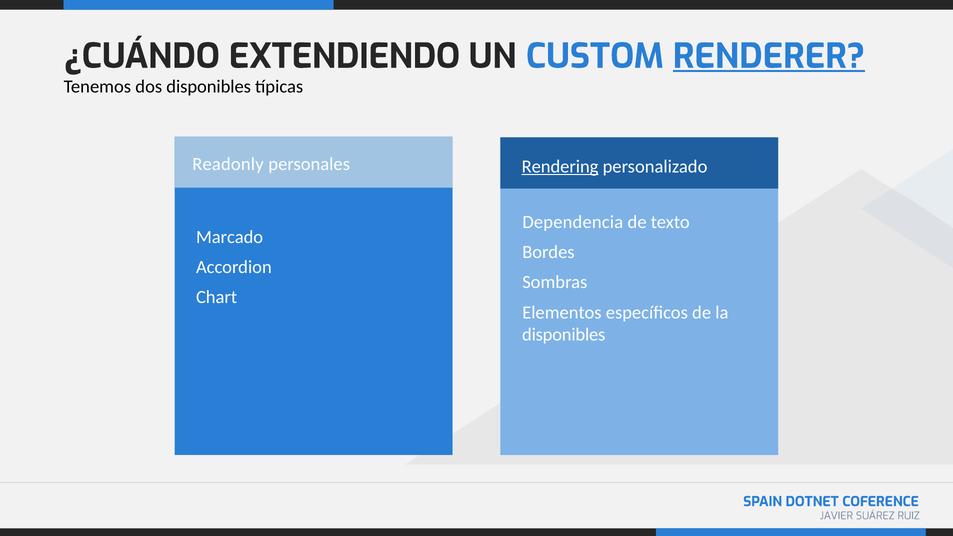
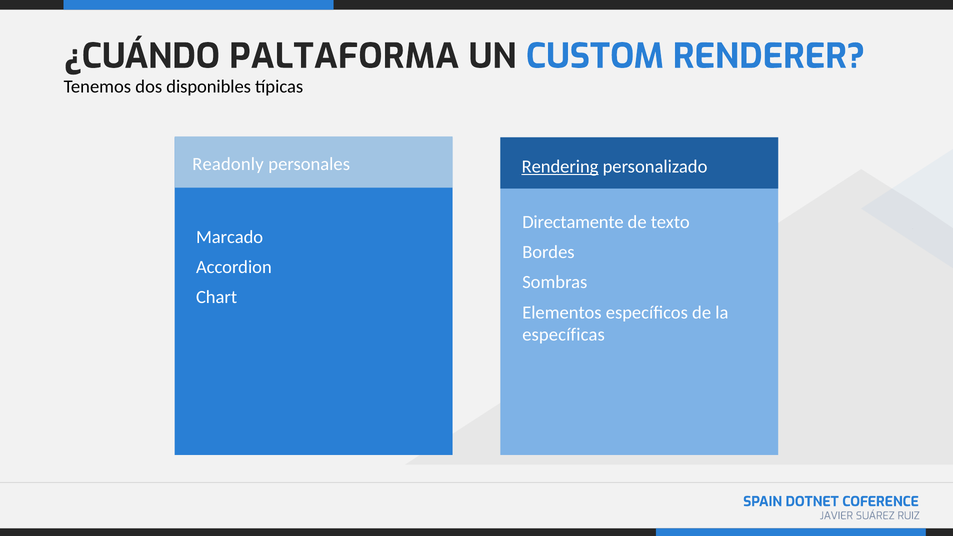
EXTENDIENDO: EXTENDIENDO -> PALTAFORMA
RENDERER underline: present -> none
Dependencia: Dependencia -> Directamente
disponibles at (564, 335): disponibles -> específicas
